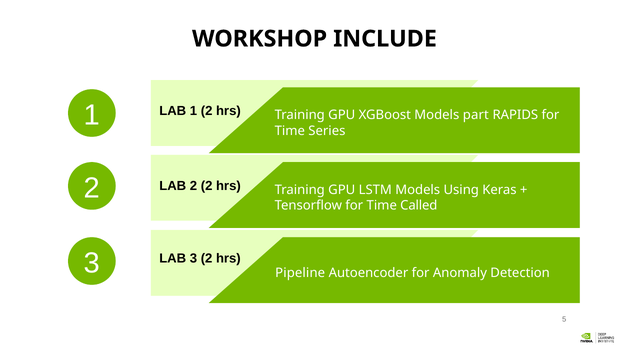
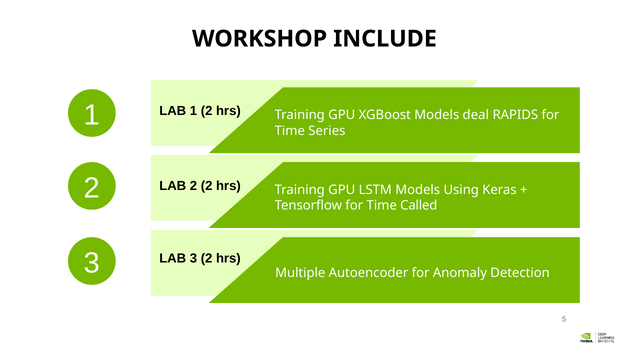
part: part -> deal
Pipeline: Pipeline -> Multiple
